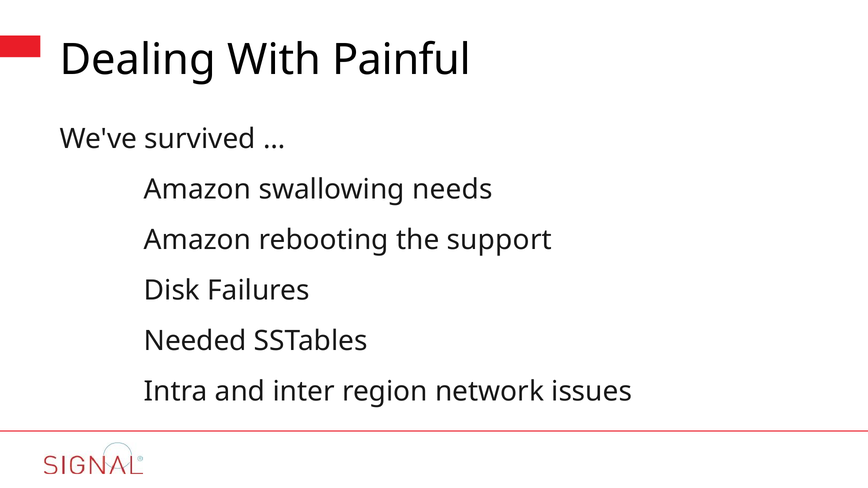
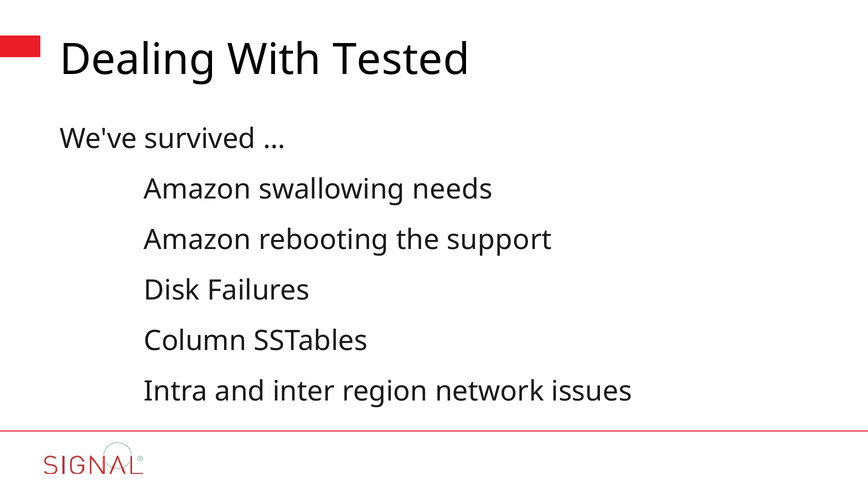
Painful: Painful -> Tested
Needed: Needed -> Column
